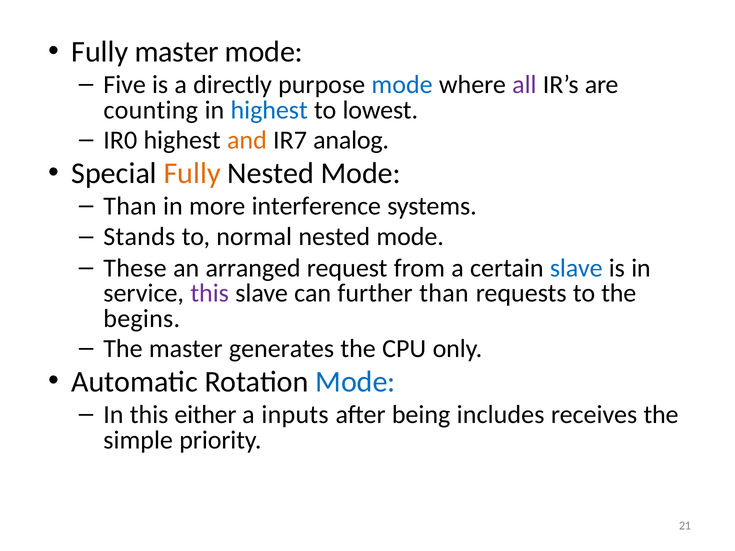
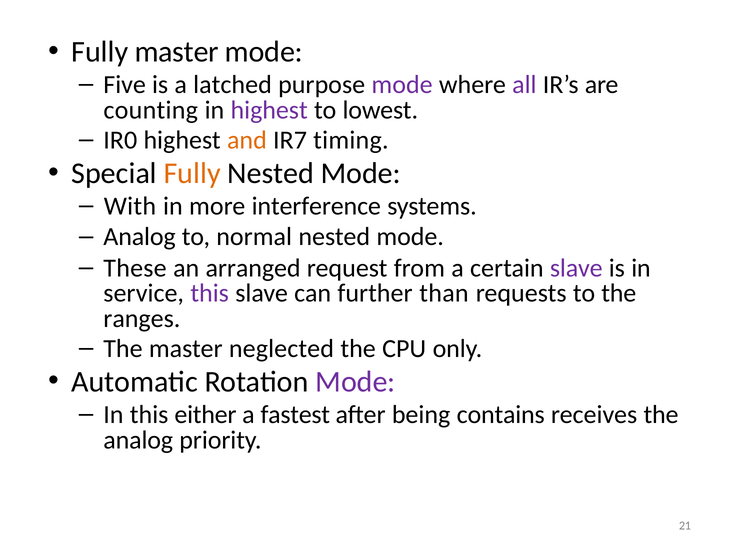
directly: directly -> latched
mode at (402, 85) colour: blue -> purple
highest at (269, 110) colour: blue -> purple
analog: analog -> timing
Than at (130, 206): Than -> With
Stands at (139, 237): Stands -> Analog
slave at (576, 268) colour: blue -> purple
begins: begins -> ranges
generates: generates -> neglected
Mode at (355, 382) colour: blue -> purple
inputs: inputs -> fastest
includes: includes -> contains
simple at (138, 440): simple -> analog
